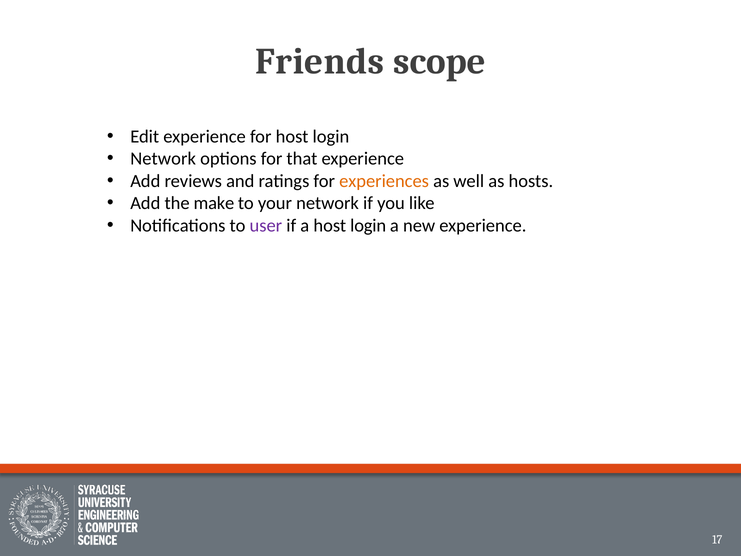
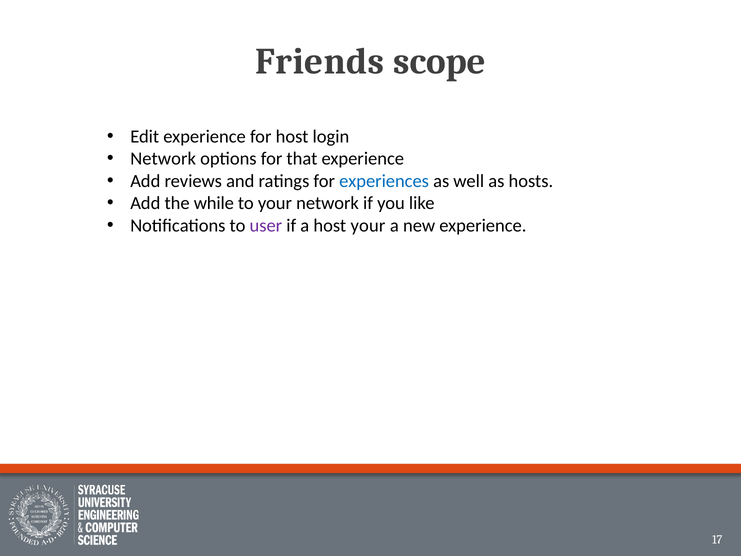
experiences colour: orange -> blue
make: make -> while
a host login: login -> your
